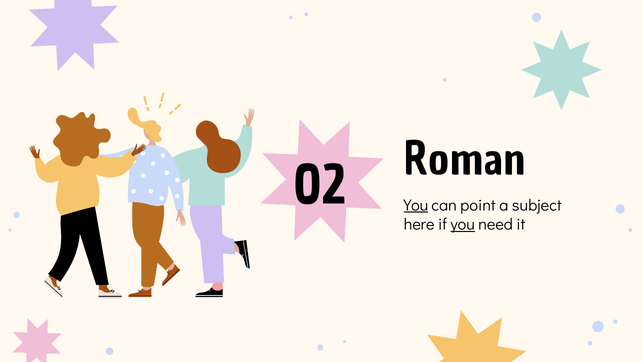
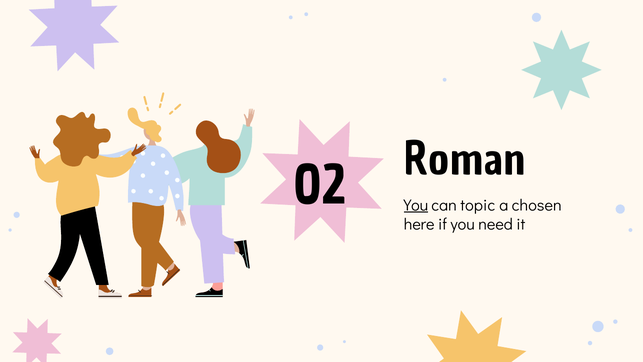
point: point -> topic
subject: subject -> chosen
you at (463, 224) underline: present -> none
